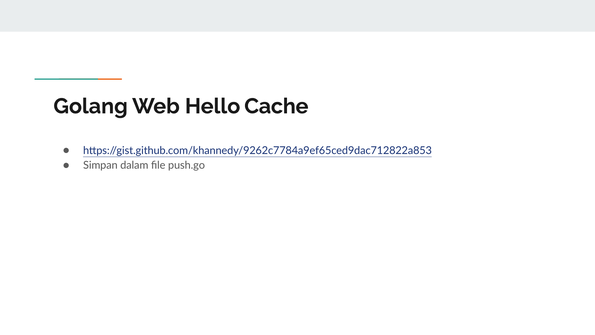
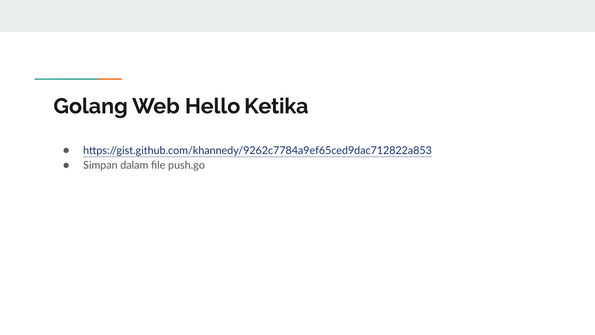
Cache: Cache -> Ketika
